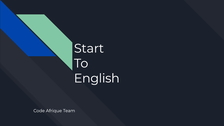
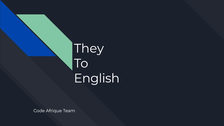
Start: Start -> They
